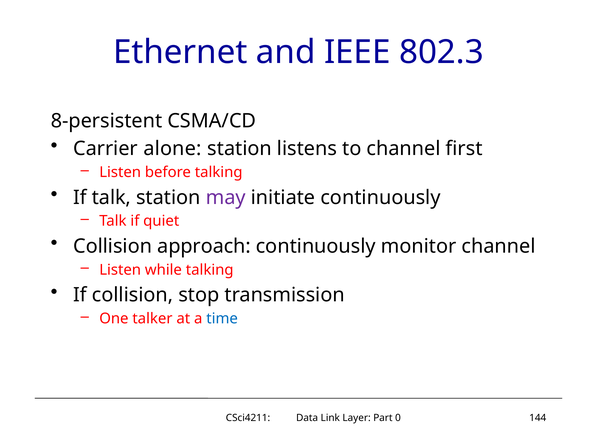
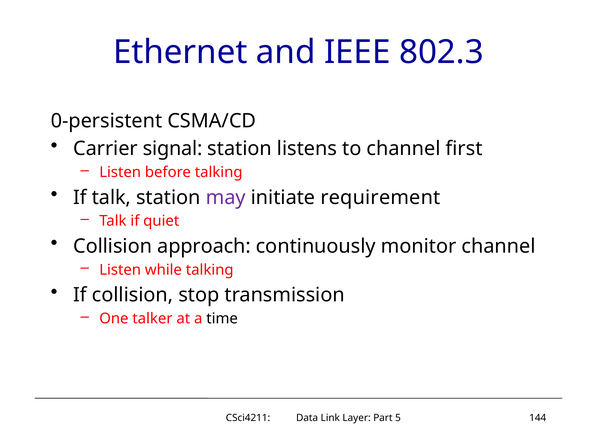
8-persistent: 8-persistent -> 0-persistent
alone: alone -> signal
initiate continuously: continuously -> requirement
time colour: blue -> black
0: 0 -> 5
